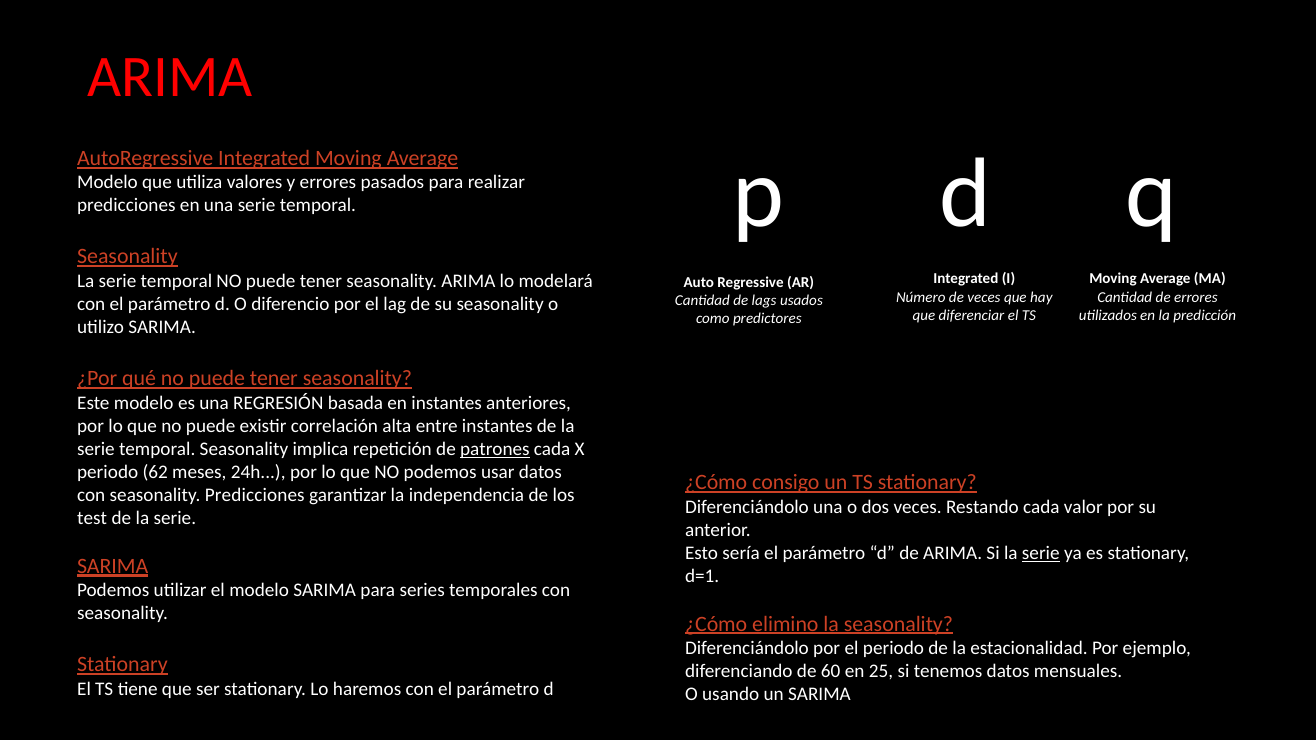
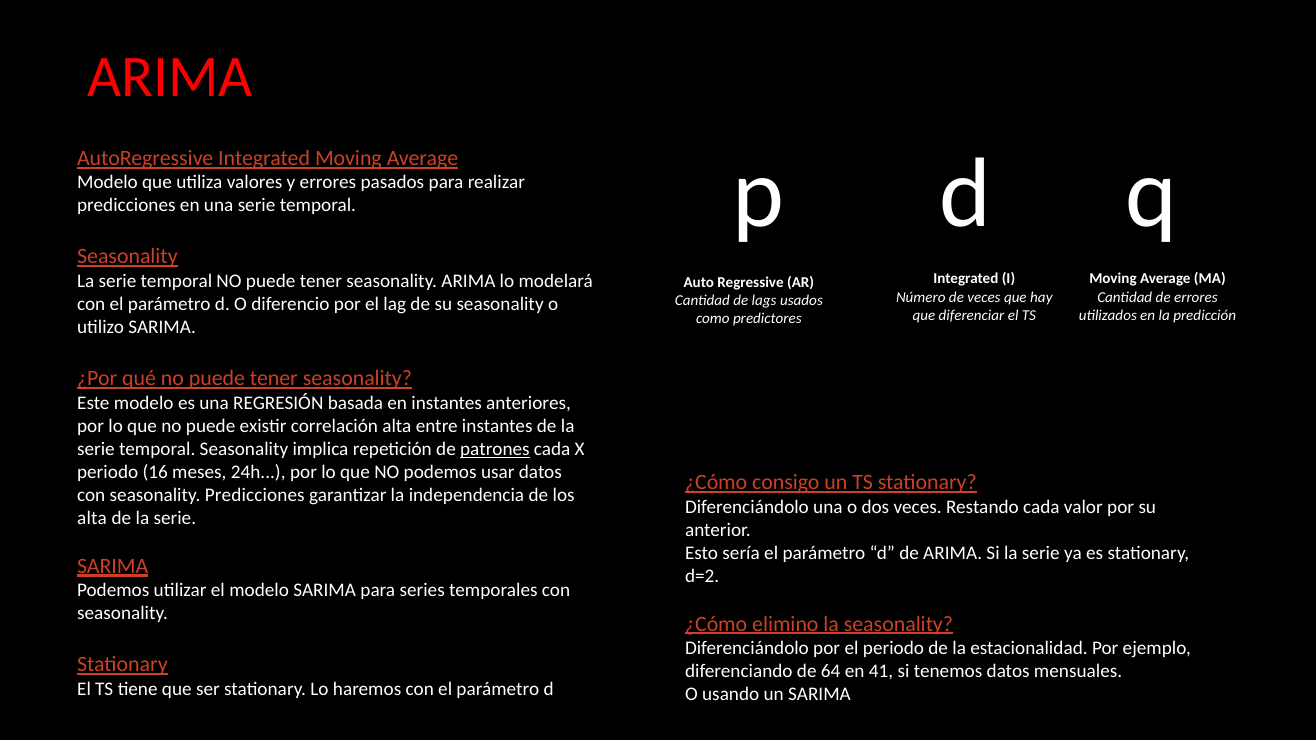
62: 62 -> 16
test at (92, 518): test -> alta
serie at (1041, 553) underline: present -> none
d=1: d=1 -> d=2
60: 60 -> 64
25: 25 -> 41
